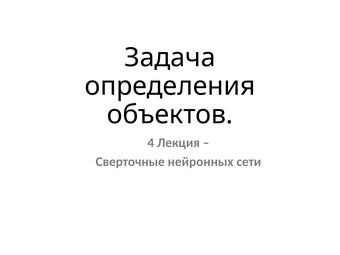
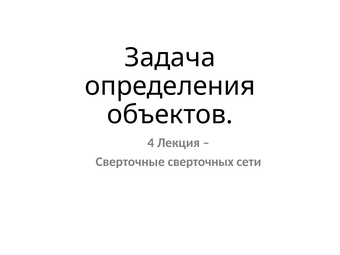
нейронных: нейронных -> сверточных
